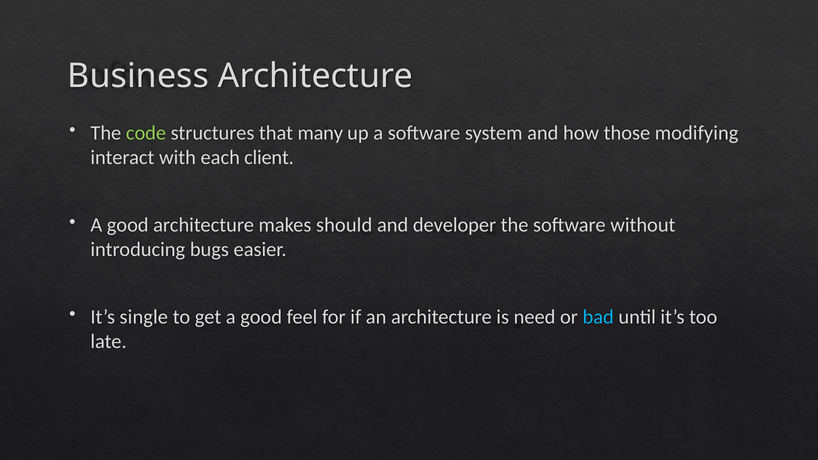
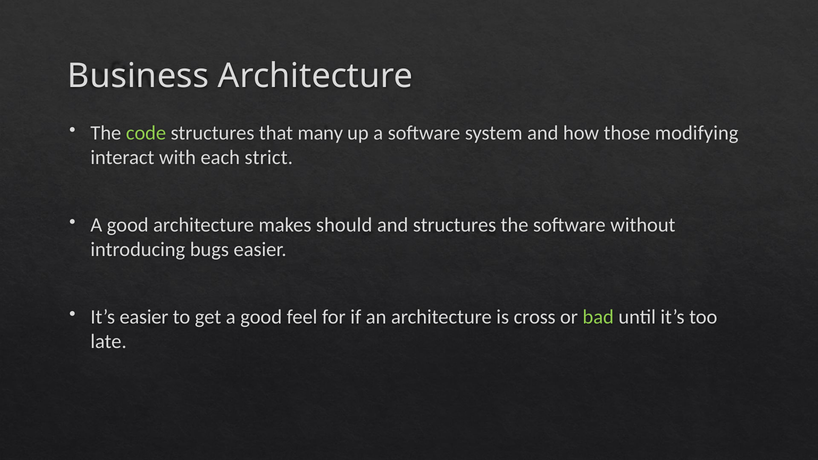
client: client -> strict
and developer: developer -> structures
It’s single: single -> easier
need: need -> cross
bad colour: light blue -> light green
